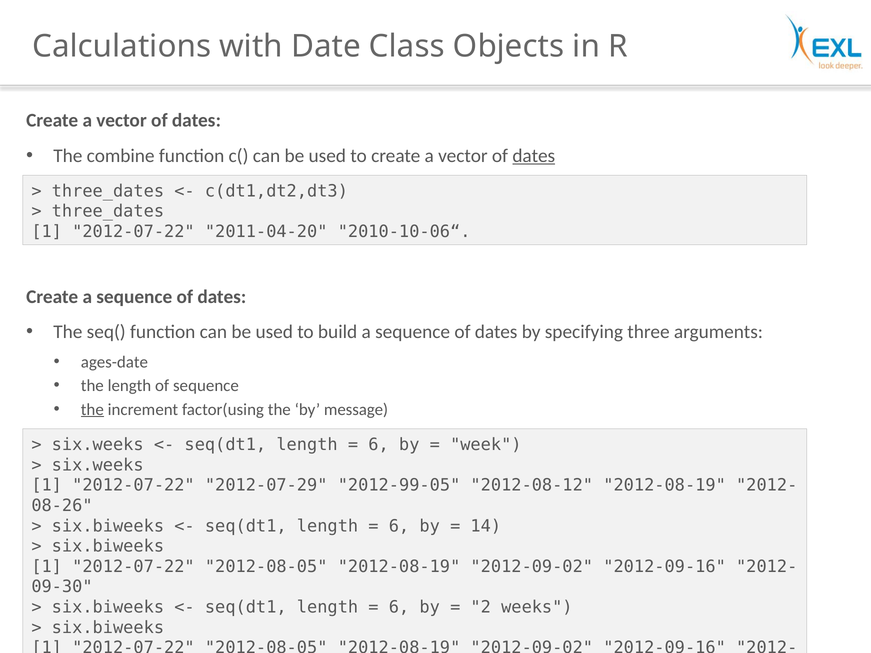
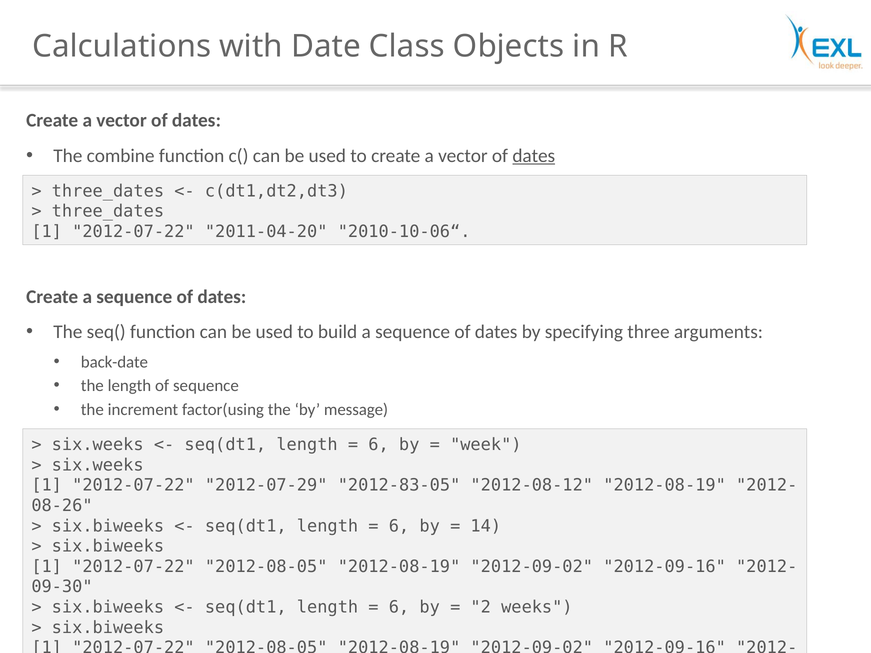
ages-date: ages-date -> back-date
the at (92, 410) underline: present -> none
2012-99-05: 2012-99-05 -> 2012-83-05
